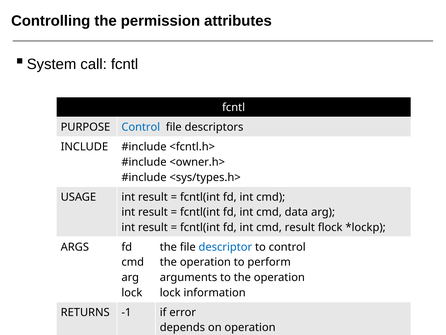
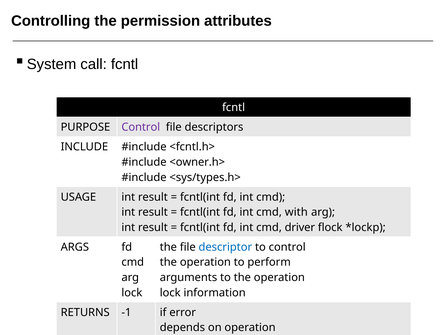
Control at (141, 127) colour: blue -> purple
data: data -> with
cmd result: result -> driver
